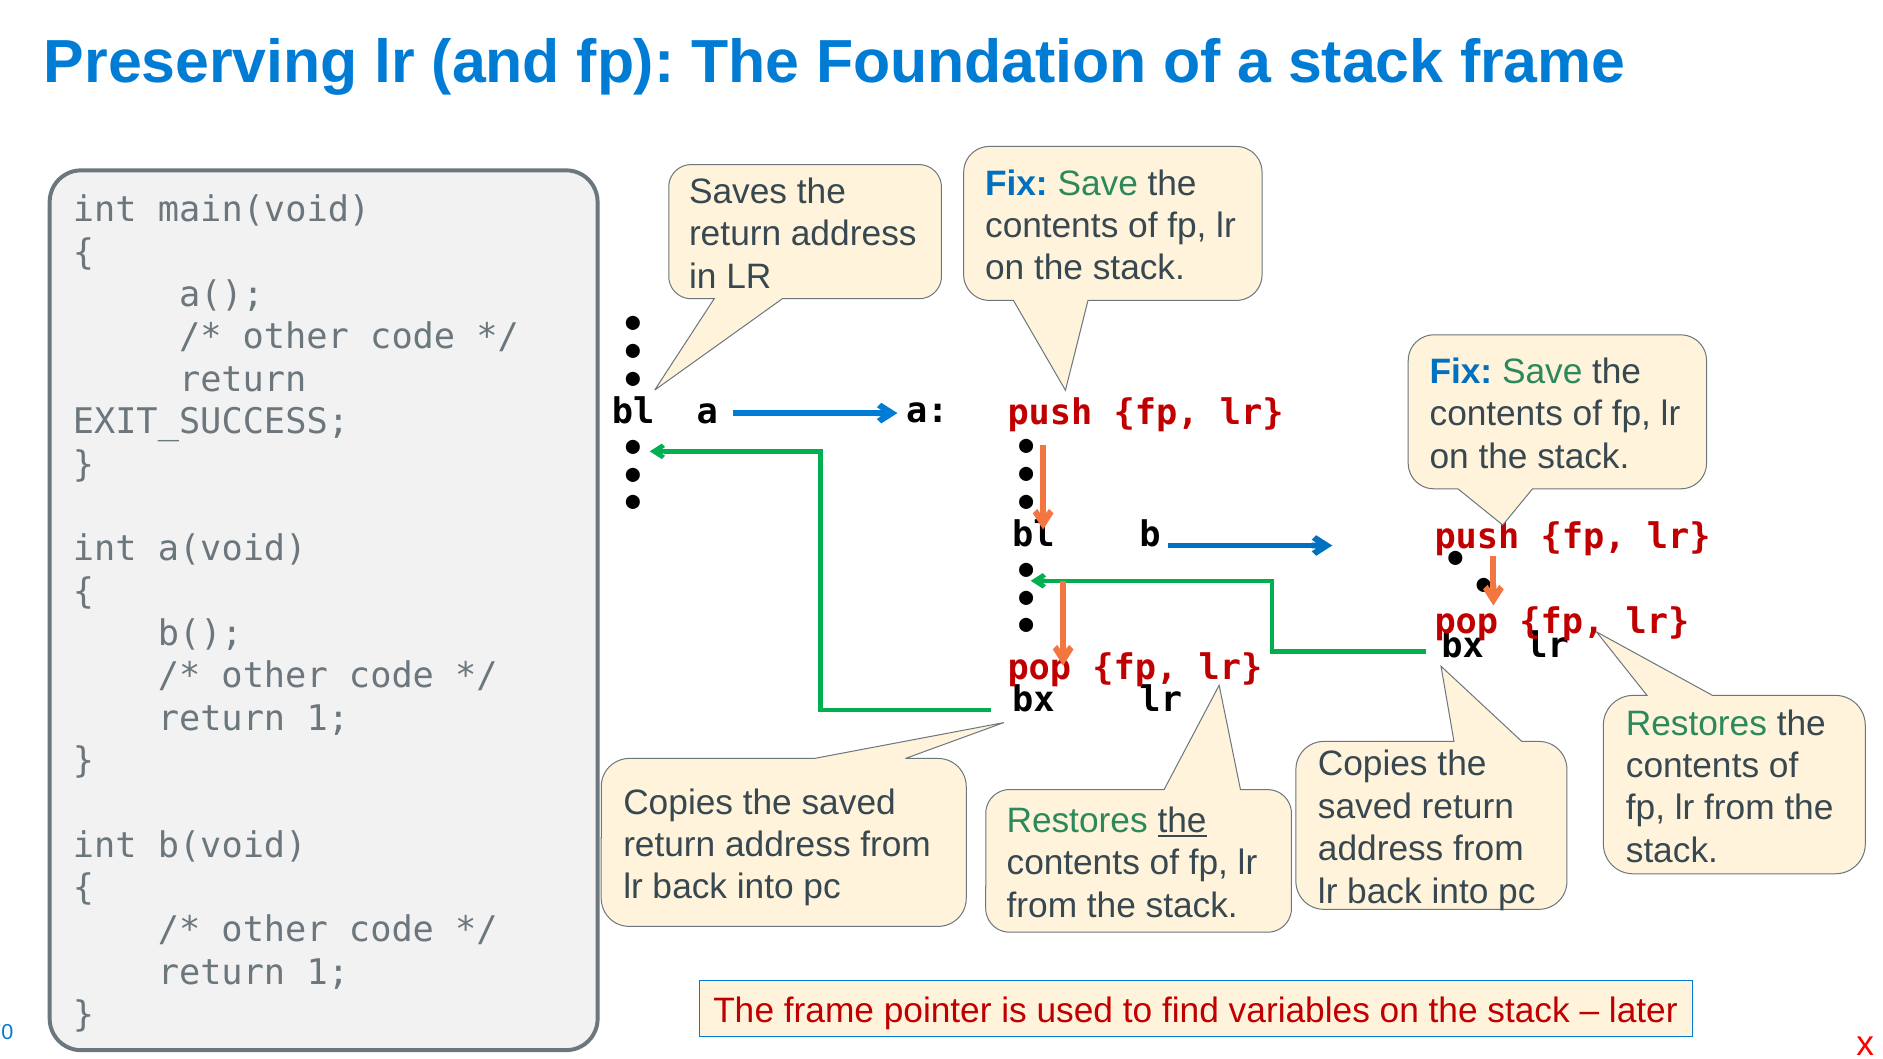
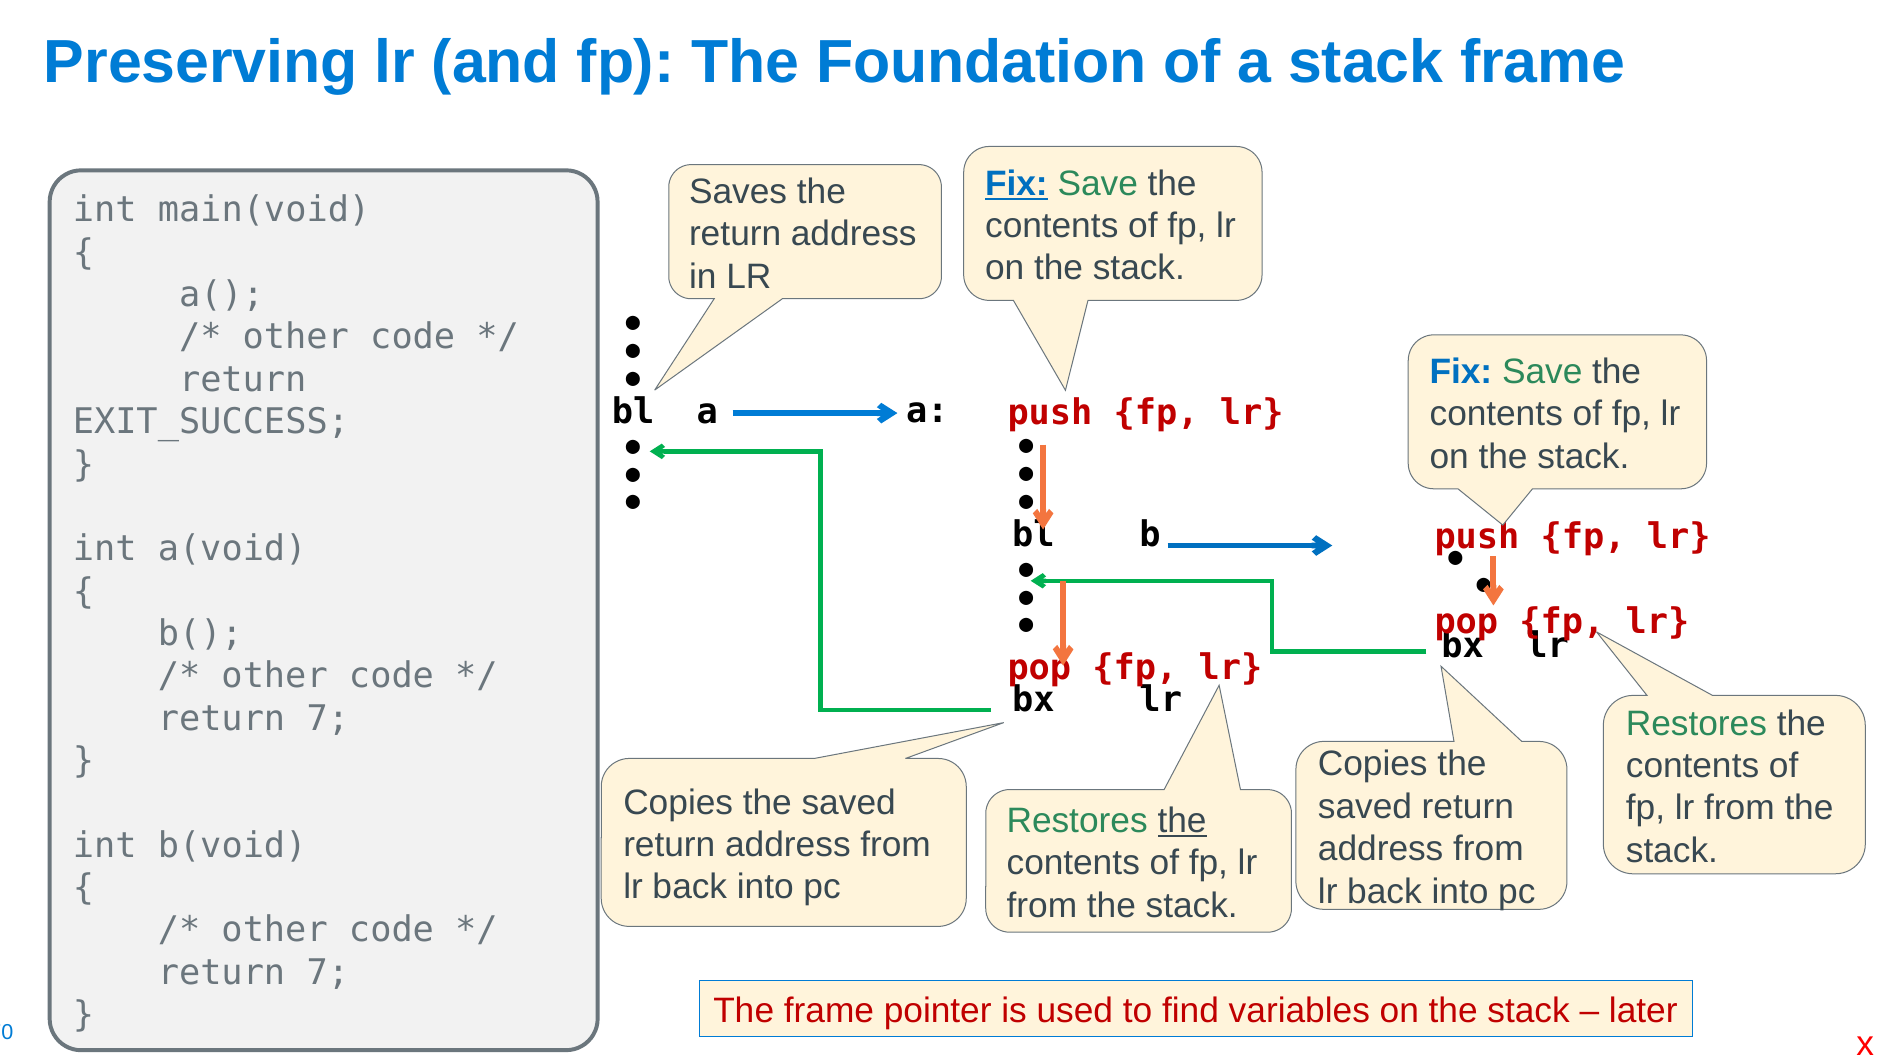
Fix at (1016, 184) underline: none -> present
1 at (328, 719): 1 -> 7
1 at (328, 973): 1 -> 7
